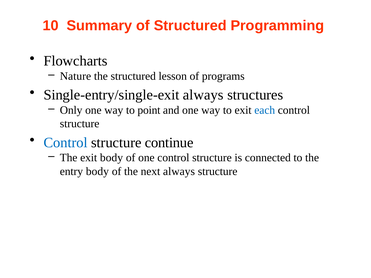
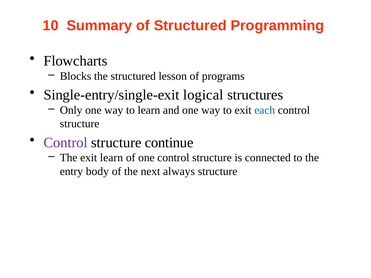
Nature: Nature -> Blocks
Single-entry/single-exit always: always -> logical
to point: point -> learn
Control at (66, 143) colour: blue -> purple
exit body: body -> learn
